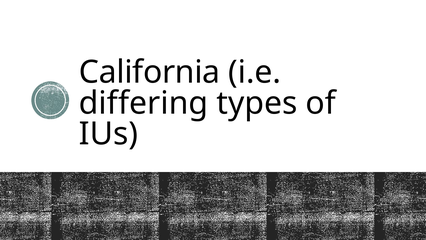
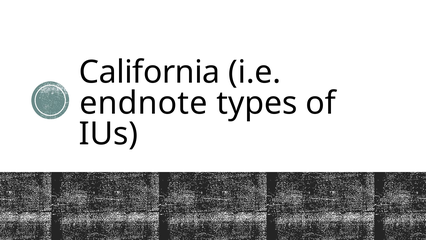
differing: differing -> endnote
